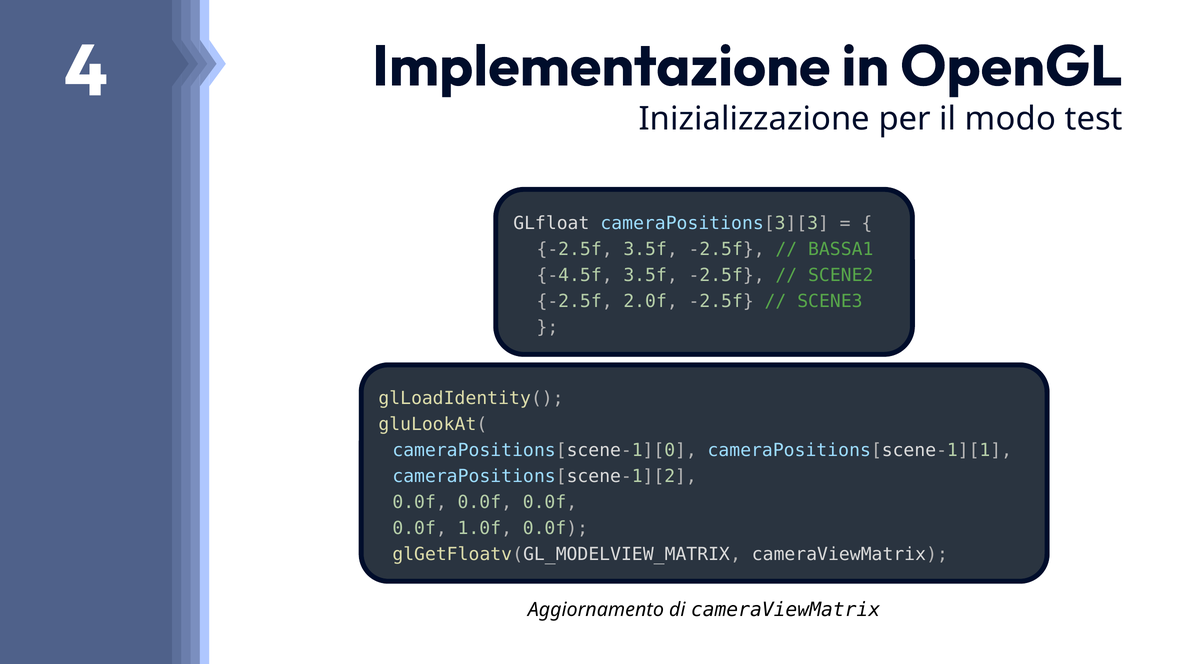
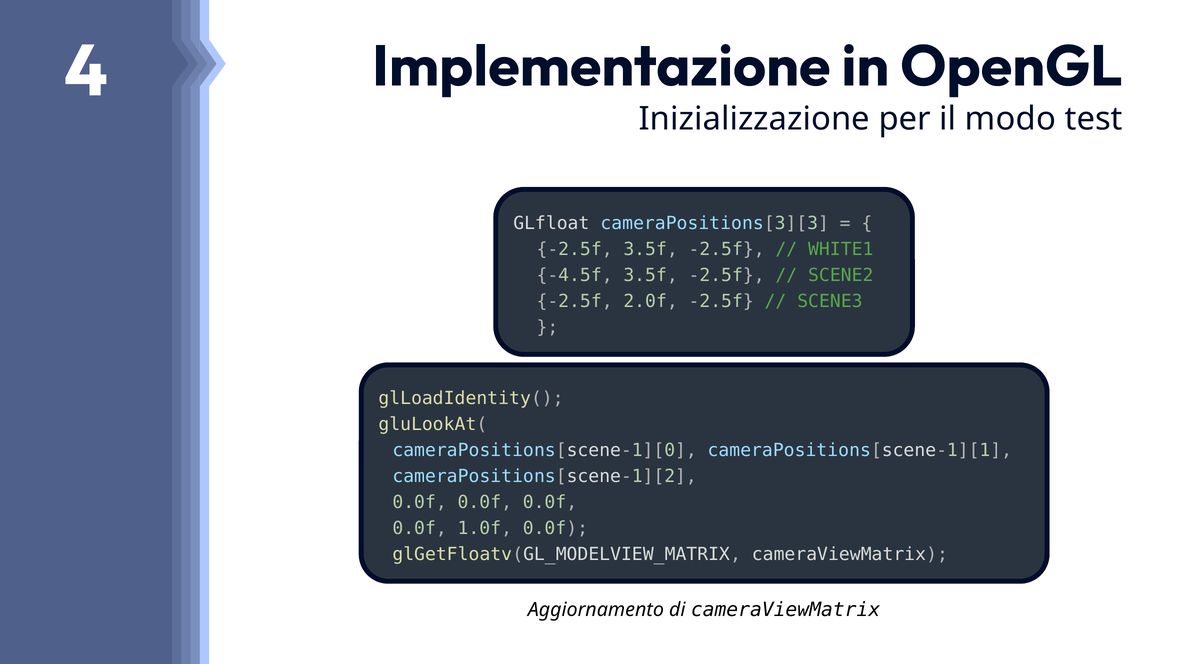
BASSA1: BASSA1 -> WHITE1
